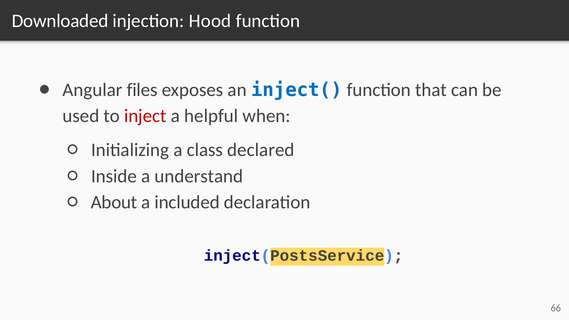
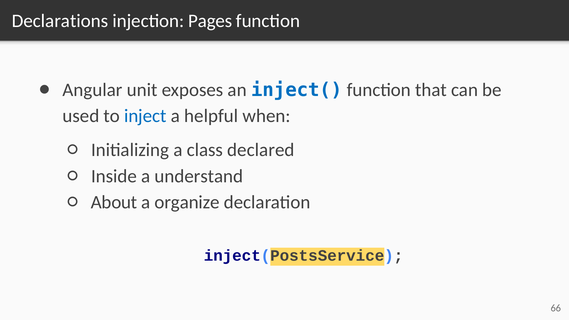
Downloaded: Downloaded -> Declarations
Hood: Hood -> Pages
files: files -> unit
inject colour: red -> blue
included: included -> organize
